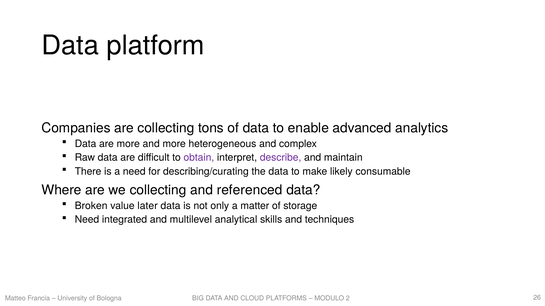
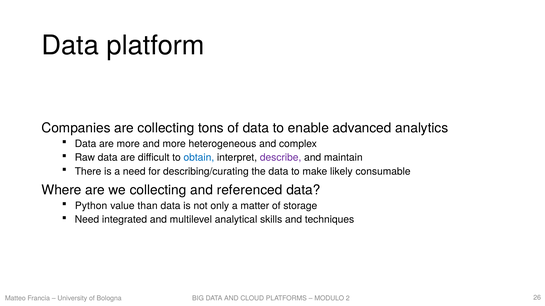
obtain colour: purple -> blue
Broken: Broken -> Python
later: later -> than
